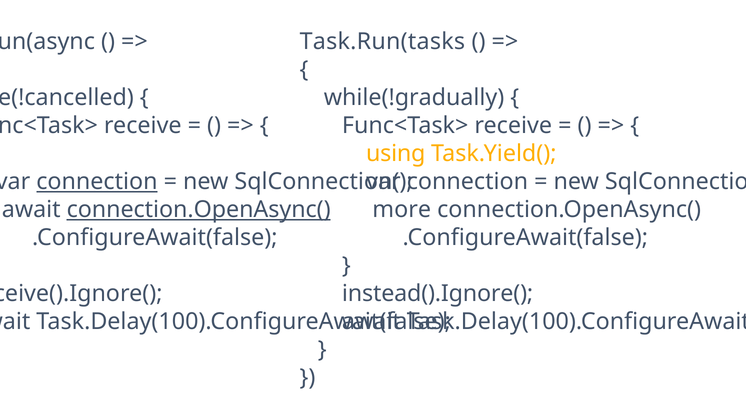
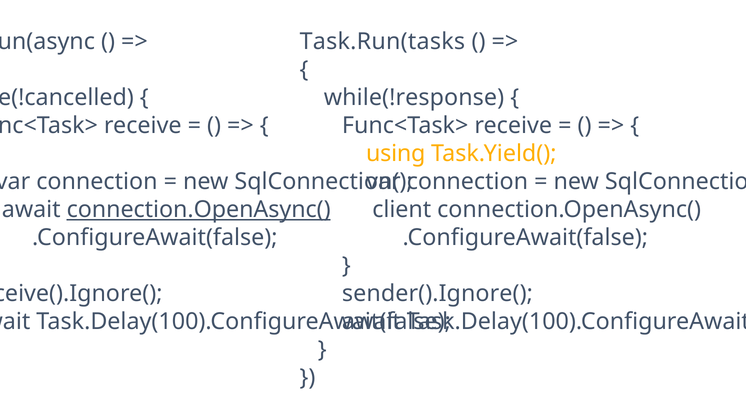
while(!gradually: while(!gradually -> while(!response
connection at (97, 182) underline: present -> none
more: more -> client
instead().Ignore(: instead().Ignore( -> sender().Ignore(
